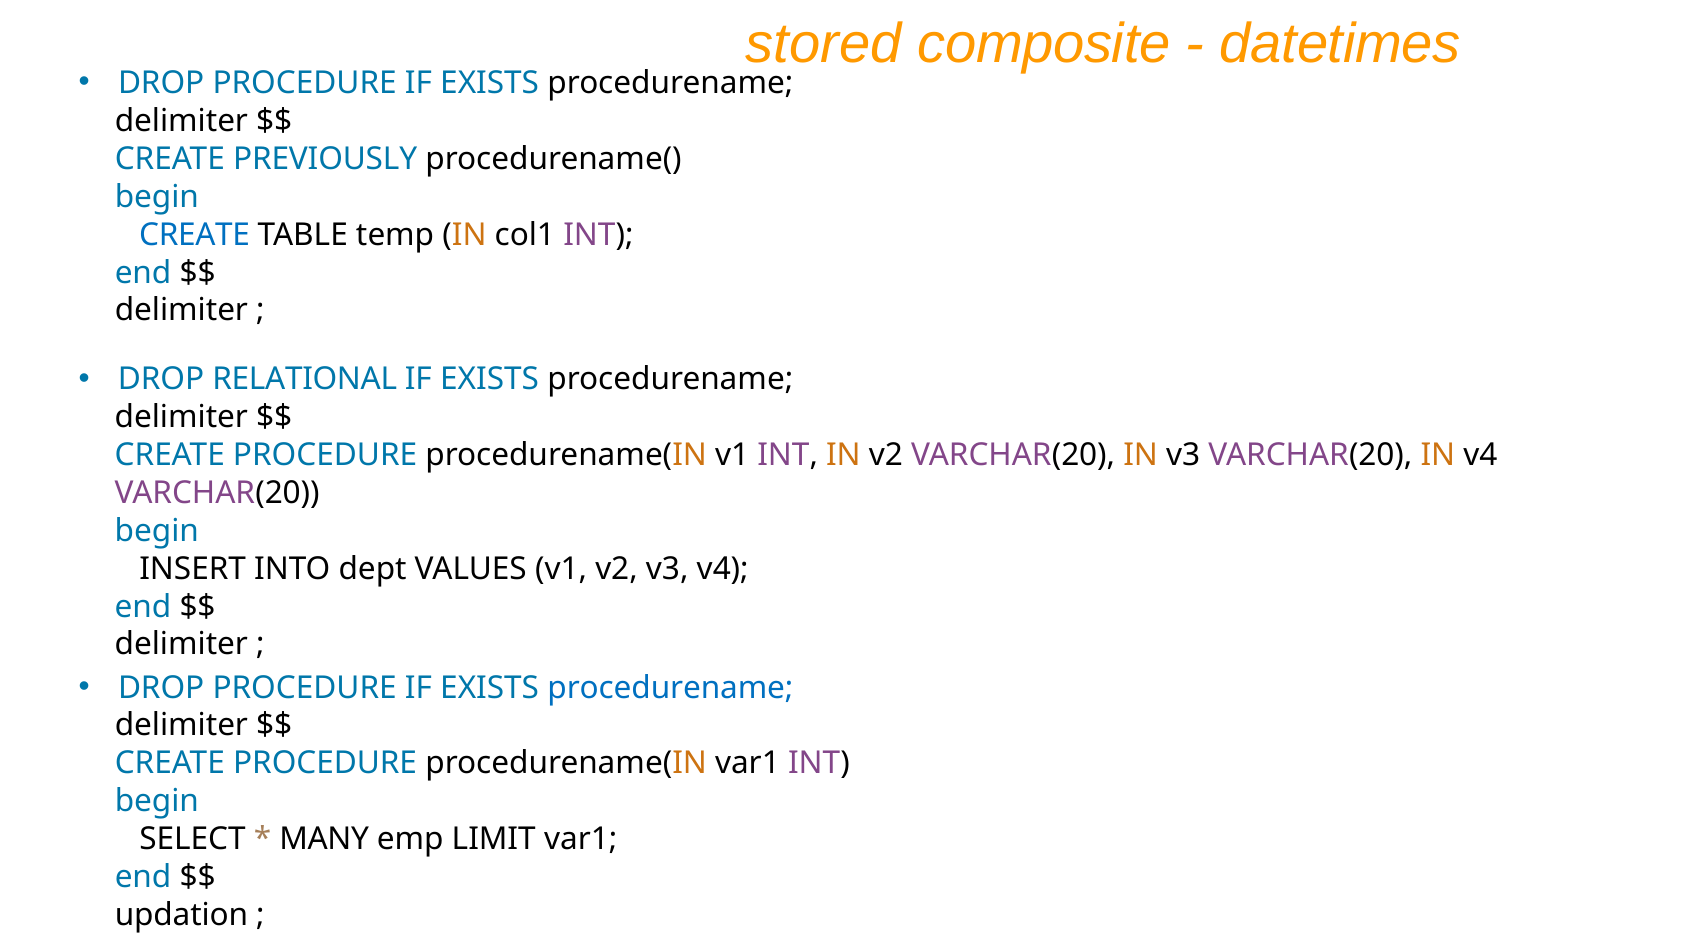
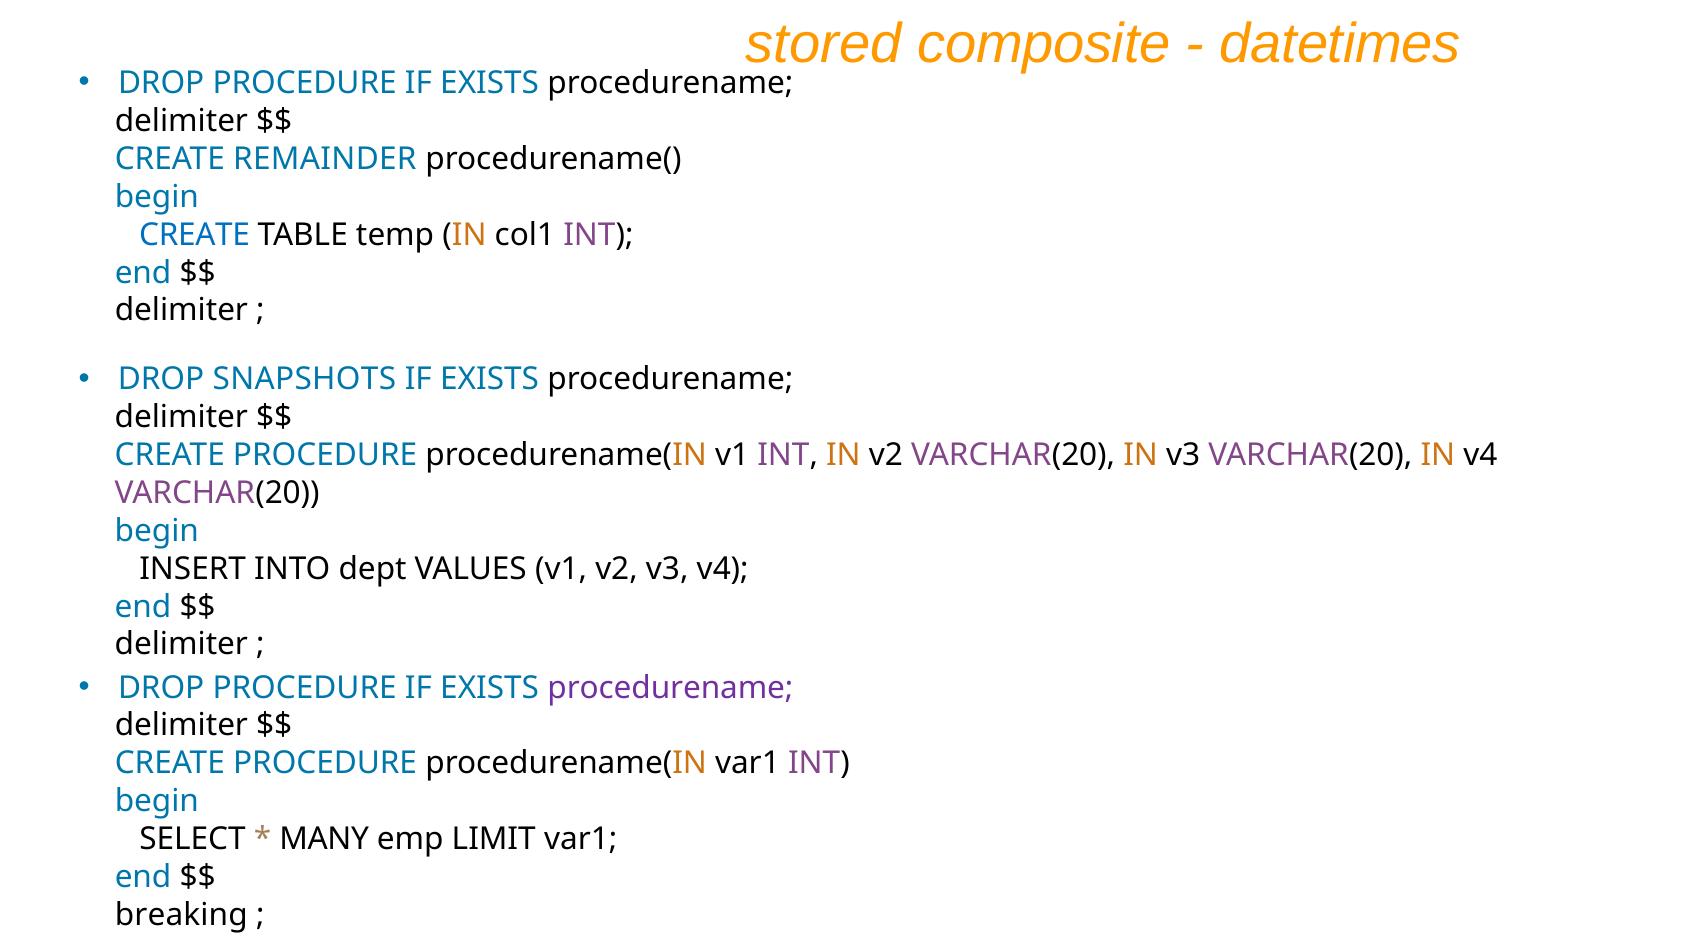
PREVIOUSLY: PREVIOUSLY -> REMAINDER
RELATIONAL: RELATIONAL -> SNAPSHOTS
procedurename at (670, 688) colour: blue -> purple
updation: updation -> breaking
